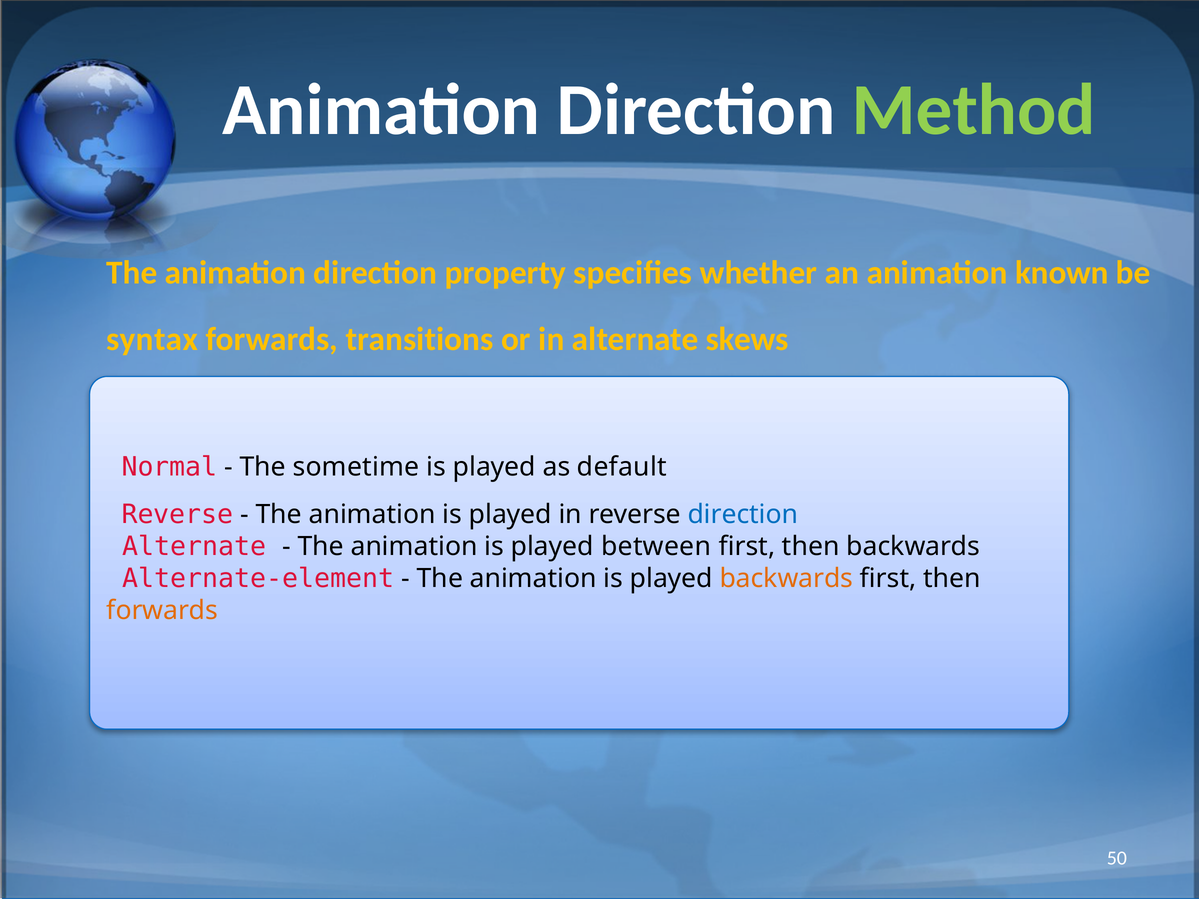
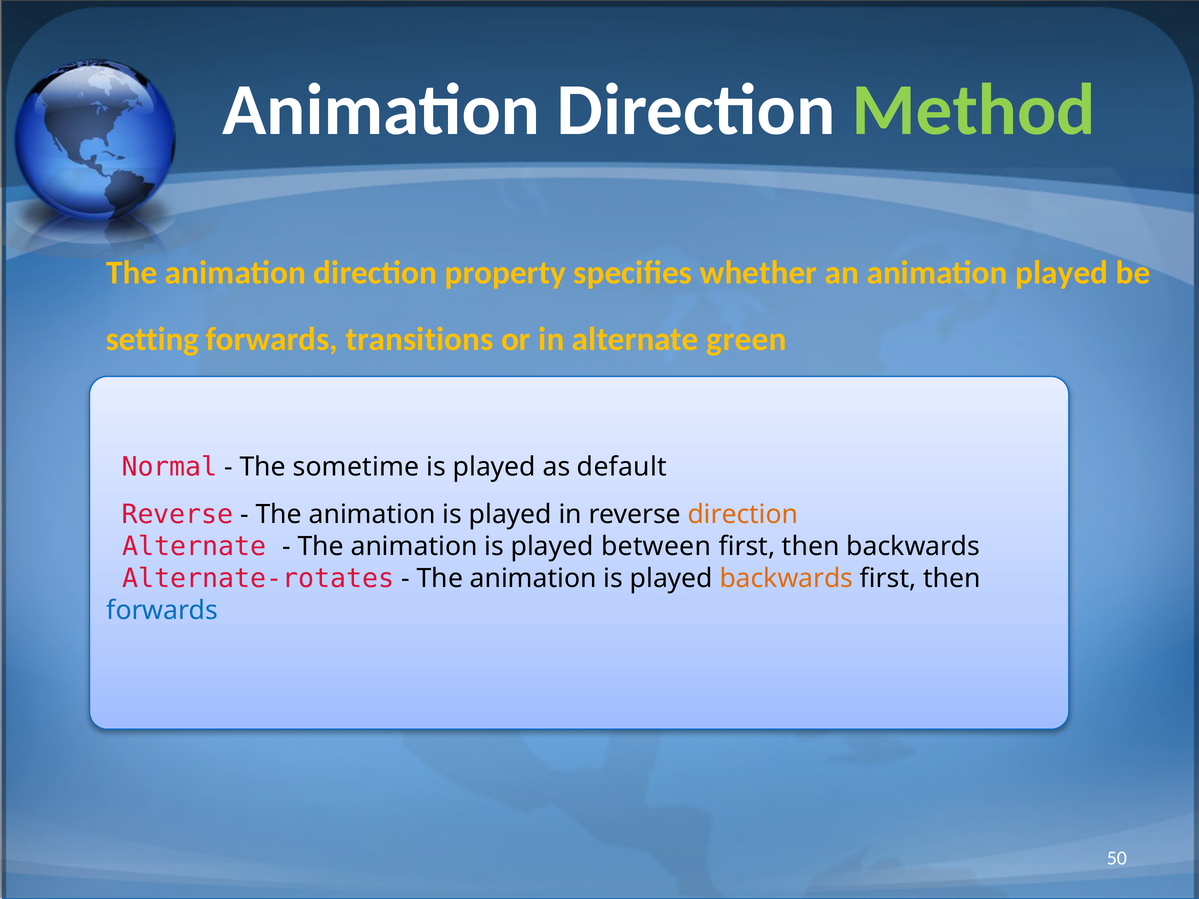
animation known: known -> played
syntax: syntax -> setting
skews: skews -> green
direction at (743, 515) colour: blue -> orange
Alternate-element: Alternate-element -> Alternate-rotates
forwards at (162, 611) colour: orange -> blue
